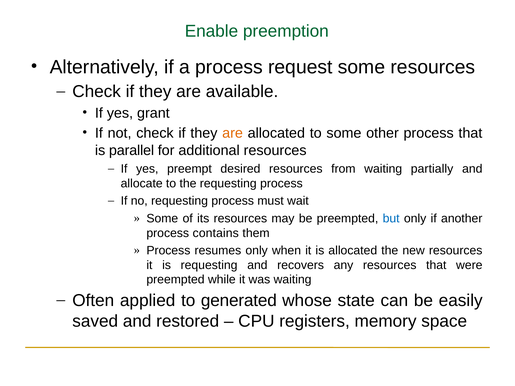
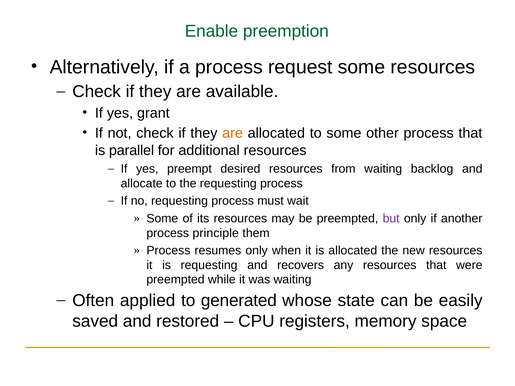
partially: partially -> backlog
but colour: blue -> purple
contains: contains -> principle
